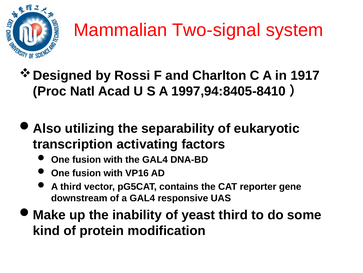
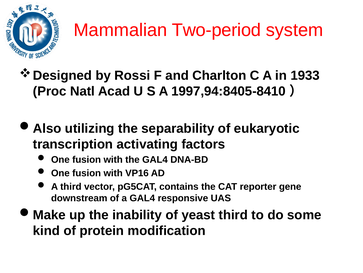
Two-signal: Two-signal -> Two-period
1917: 1917 -> 1933
